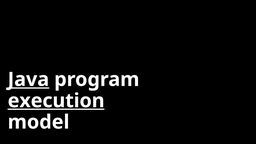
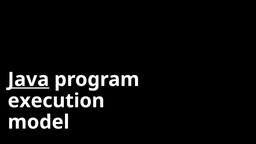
execution underline: present -> none
